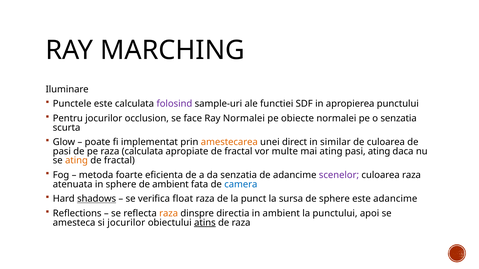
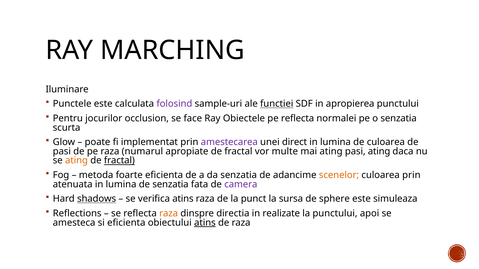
functiei underline: none -> present
Ray Normalei: Normalei -> Obiectele
pe obiecte: obiecte -> reflecta
amestecarea colour: orange -> purple
similar at (335, 142): similar -> lumina
raza calculata: calculata -> numarul
fractal at (119, 161) underline: none -> present
scenelor colour: purple -> orange
culoarea raza: raza -> prin
atenuata in sphere: sphere -> lumina
de ambient: ambient -> senzatia
camera colour: blue -> purple
verifica float: float -> atins
este adancime: adancime -> simuleaza
in ambient: ambient -> realizate
si jocurilor: jocurilor -> eficienta
